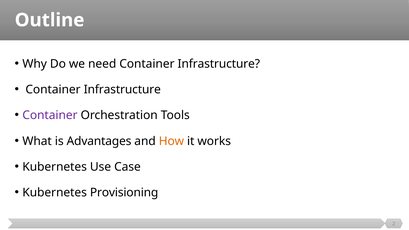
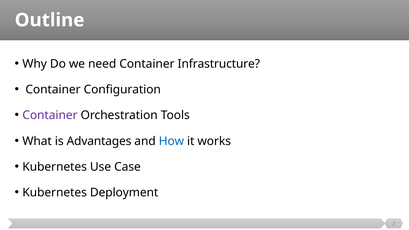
Infrastructure at (122, 90): Infrastructure -> Configuration
How colour: orange -> blue
Provisioning: Provisioning -> Deployment
